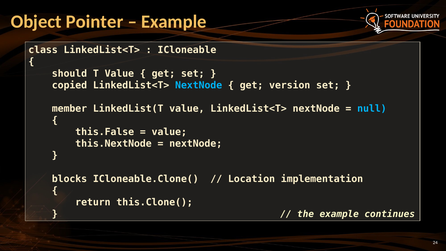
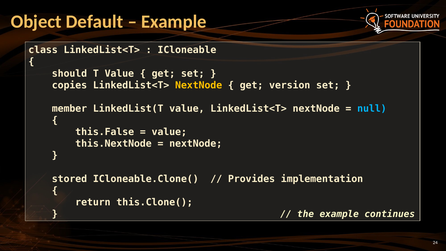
Pointer: Pointer -> Default
copied: copied -> copies
NextNode at (199, 85) colour: light blue -> yellow
blocks: blocks -> stored
Location: Location -> Provides
